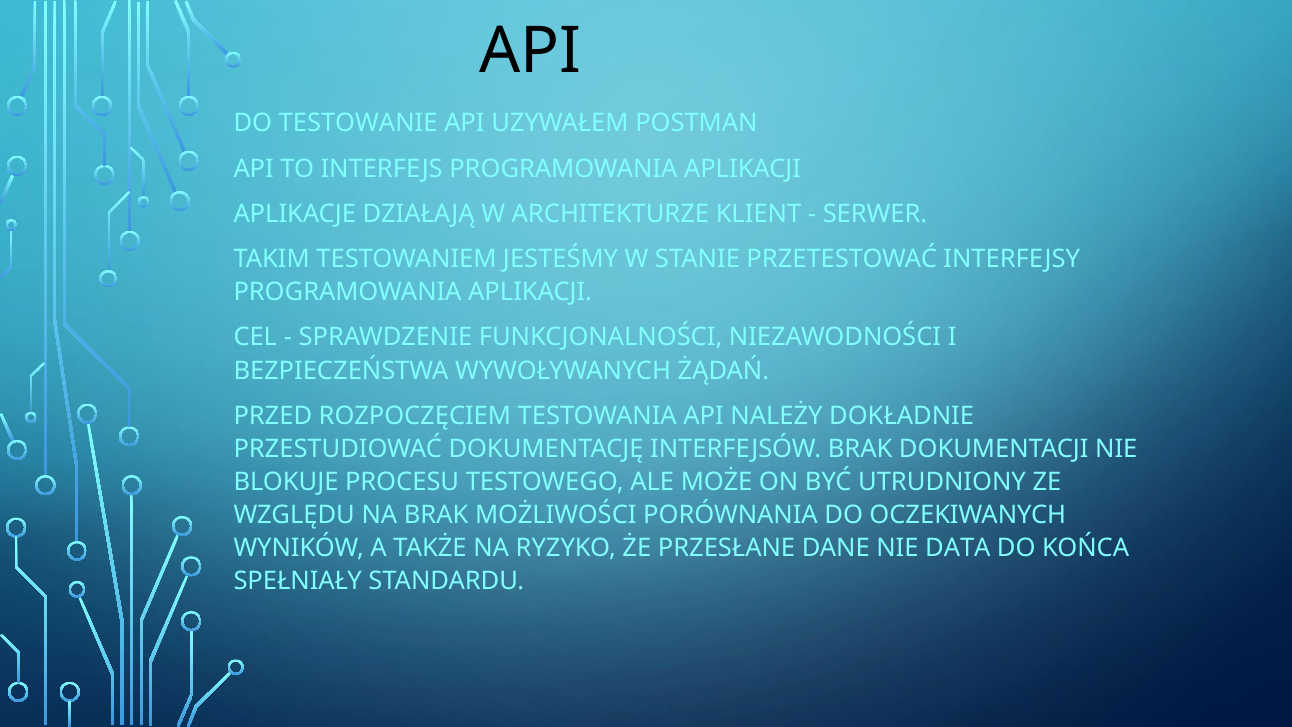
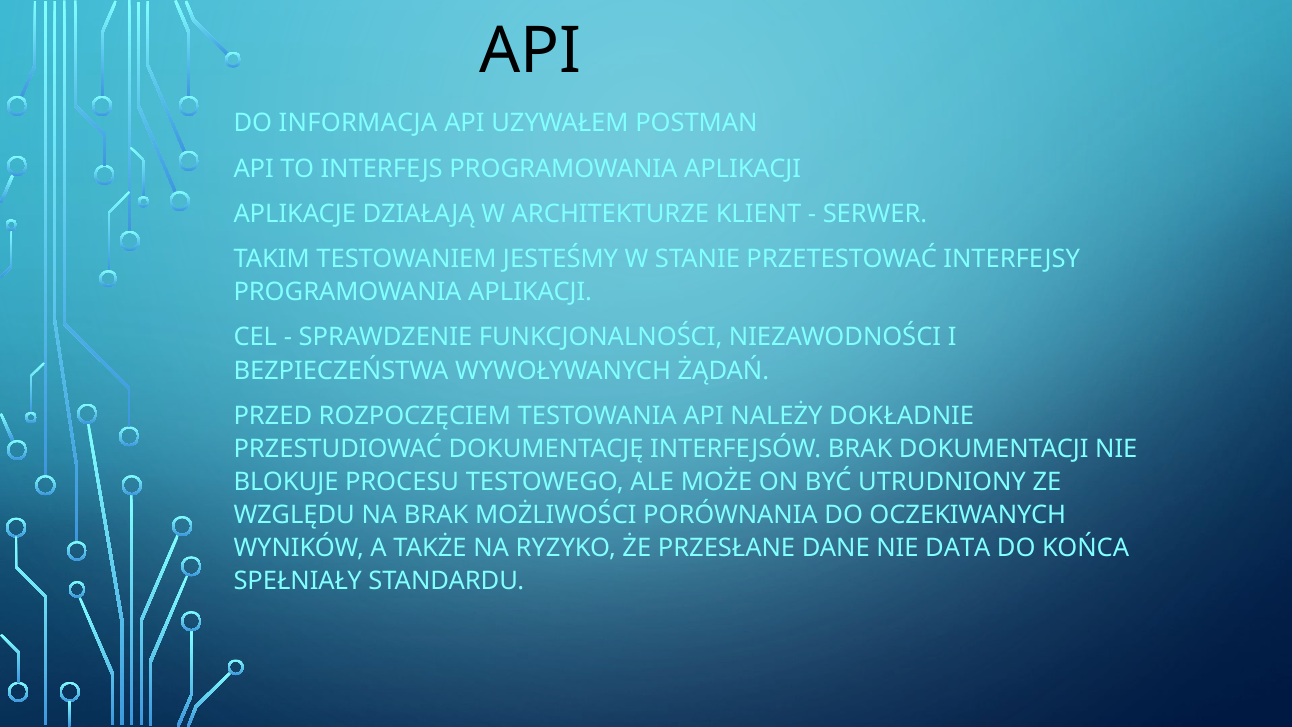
TESTOWANIE: TESTOWANIE -> INFORMACJA
